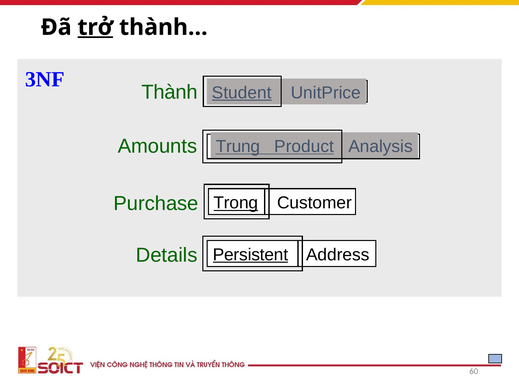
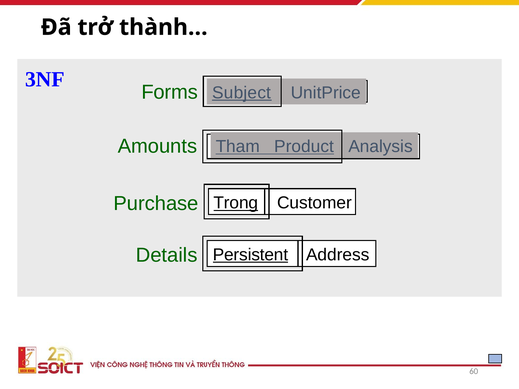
trở underline: present -> none
Thành: Thành -> Forms
Student: Student -> Subject
Trung: Trung -> Tham
